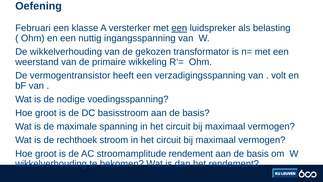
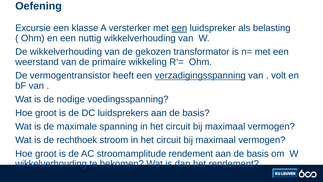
Februari: Februari -> Excursie
nuttig ingangsspanning: ingangsspanning -> wikkelverhouding
verzadigingsspanning underline: none -> present
basisstroom: basisstroom -> luidsprekers
